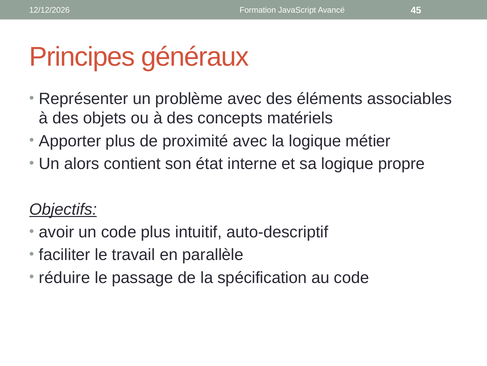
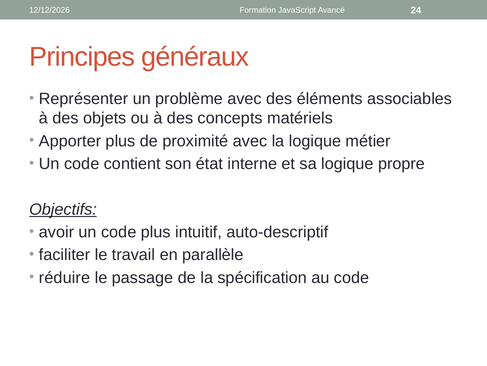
45: 45 -> 24
alors at (82, 163): alors -> code
